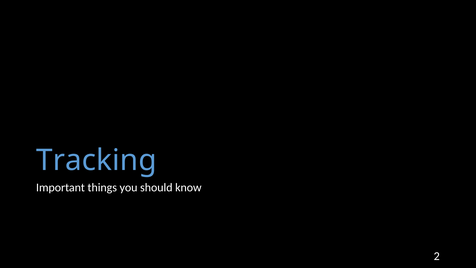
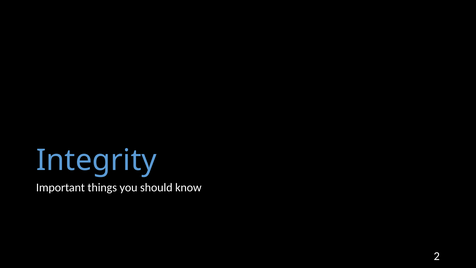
Tracking: Tracking -> Integrity
